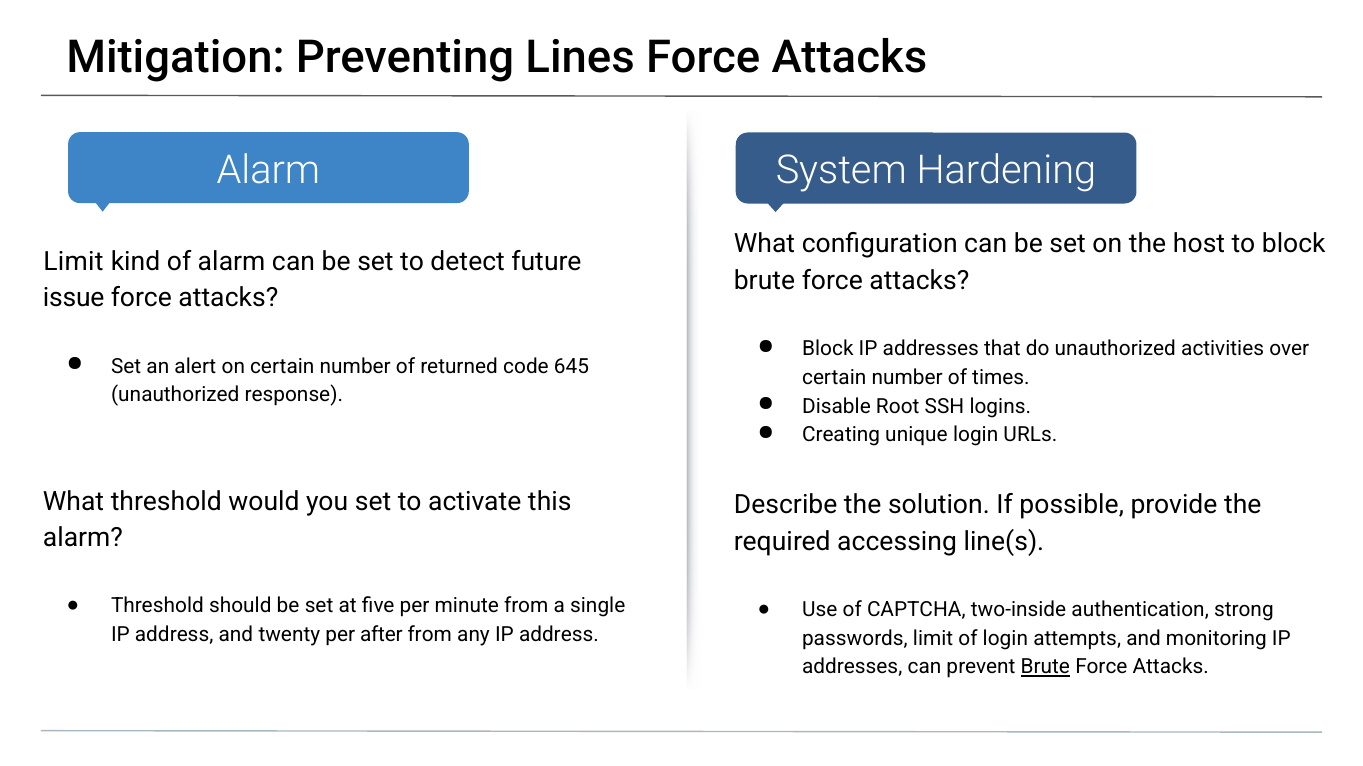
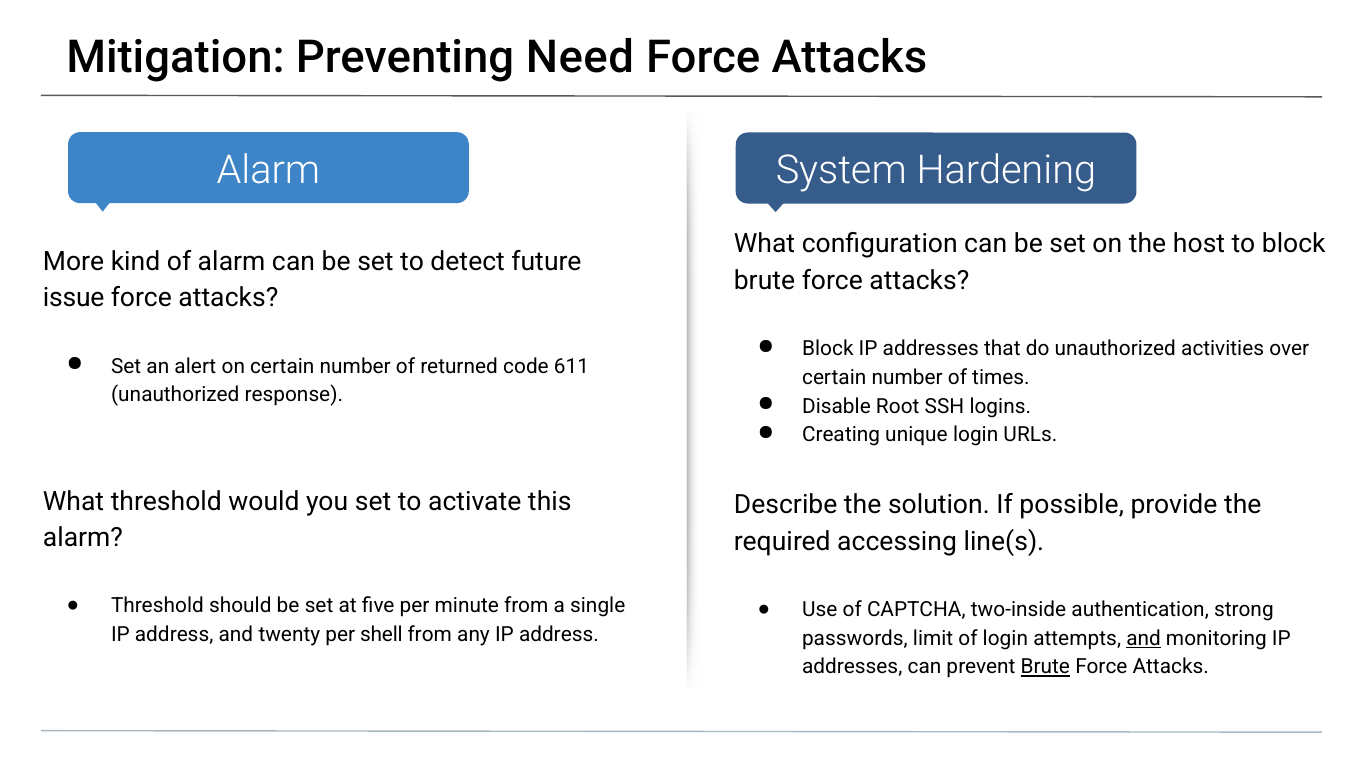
Lines: Lines -> Need
Limit at (73, 262): Limit -> More
645: 645 -> 611
after: after -> shell
and at (1144, 639) underline: none -> present
